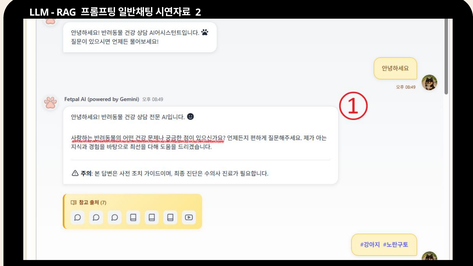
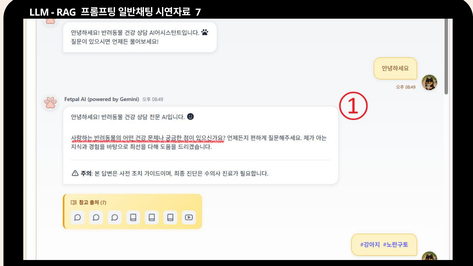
2: 2 -> 7
